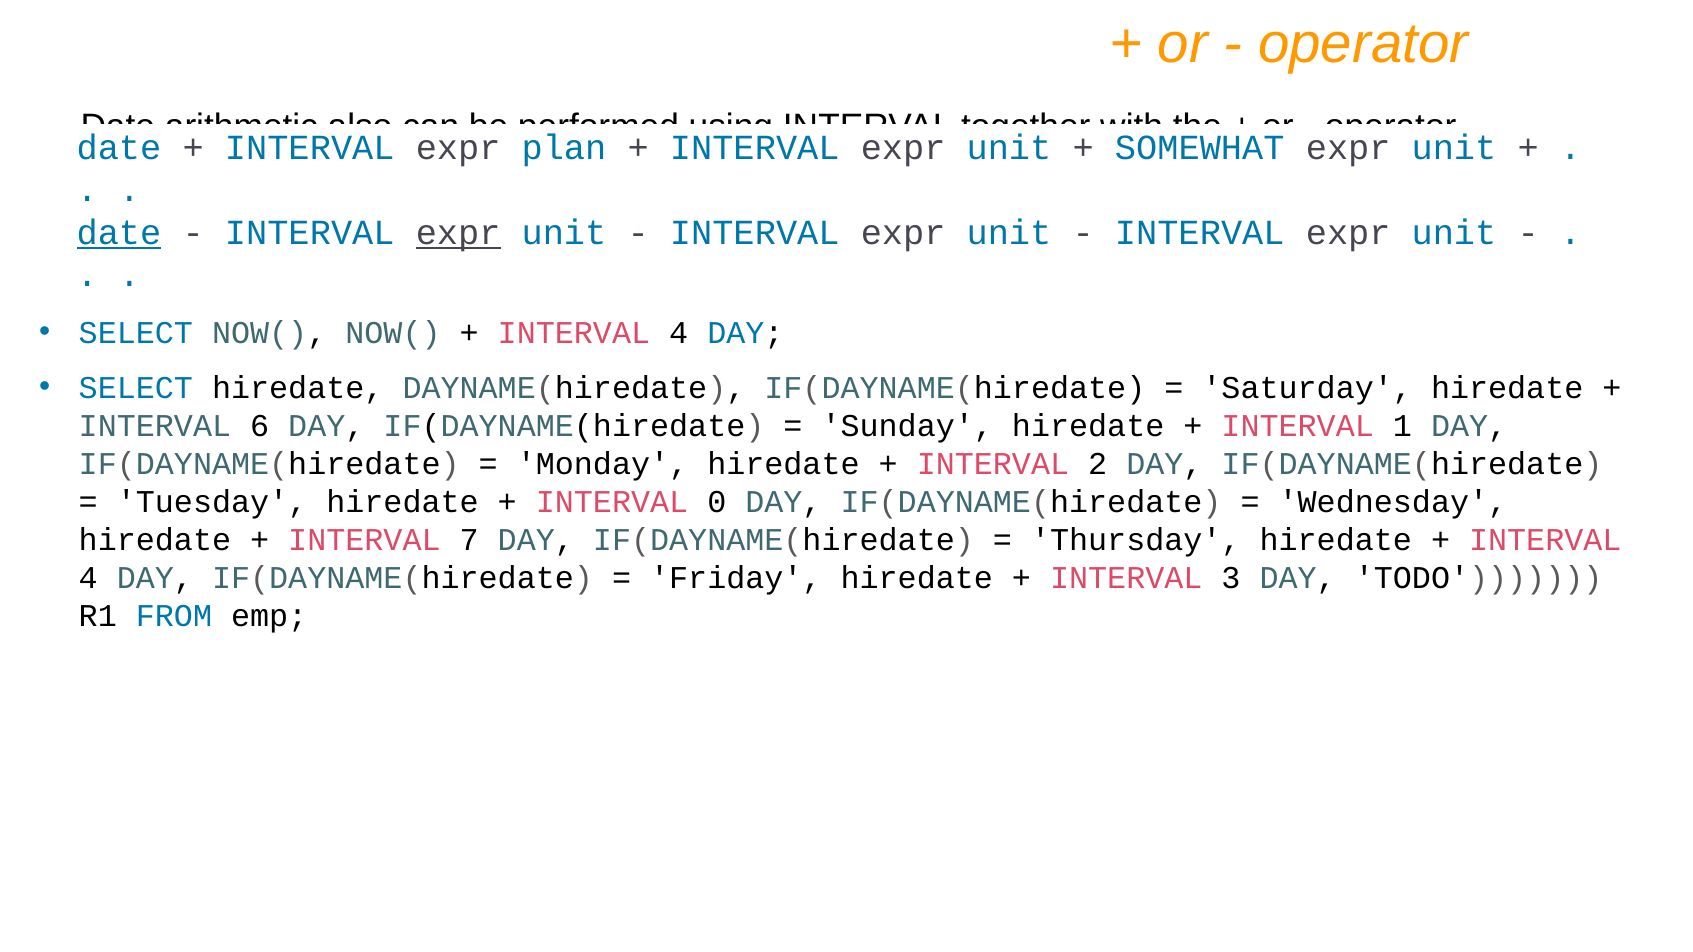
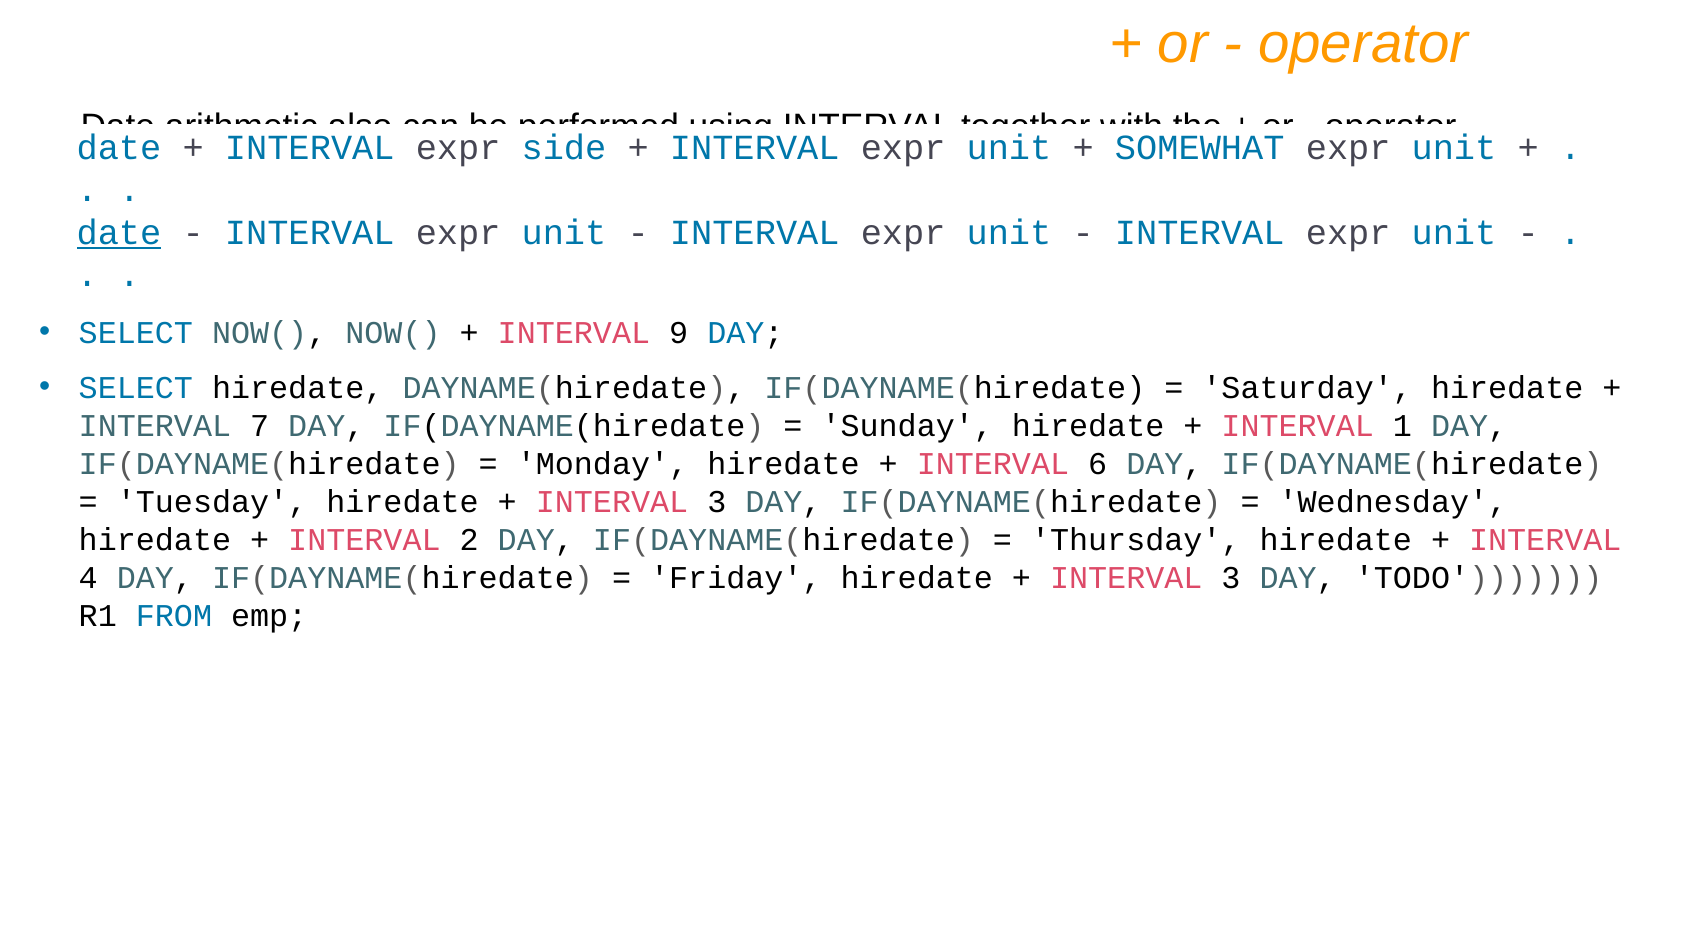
plan: plan -> side
expr at (458, 233) underline: present -> none
4 at (679, 333): 4 -> 9
6: 6 -> 7
2: 2 -> 6
0 at (717, 502): 0 -> 3
7: 7 -> 2
